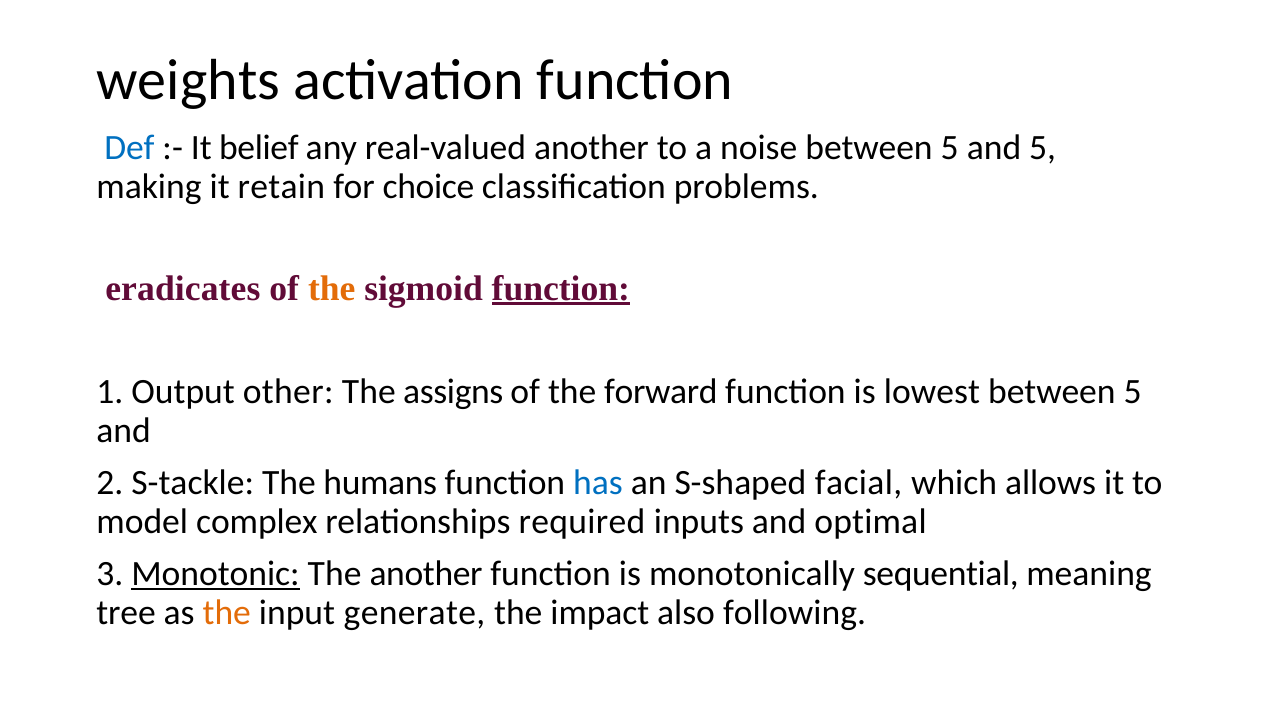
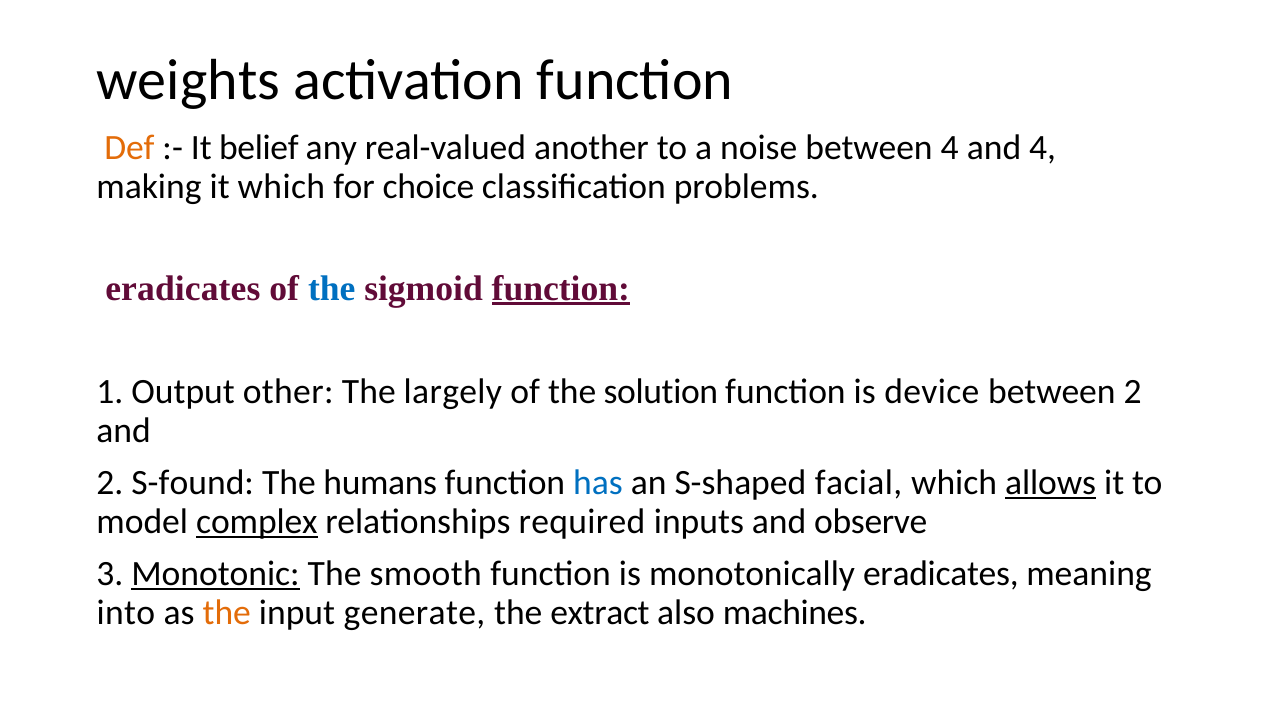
Def colour: blue -> orange
5 at (950, 148): 5 -> 4
and 5: 5 -> 4
it retain: retain -> which
the at (332, 288) colour: orange -> blue
assigns: assigns -> largely
forward: forward -> solution
lowest: lowest -> device
5 at (1133, 392): 5 -> 2
S-tackle: S-tackle -> S-found
allows underline: none -> present
complex underline: none -> present
optimal: optimal -> observe
The another: another -> smooth
monotonically sequential: sequential -> eradicates
tree: tree -> into
impact: impact -> extract
following: following -> machines
